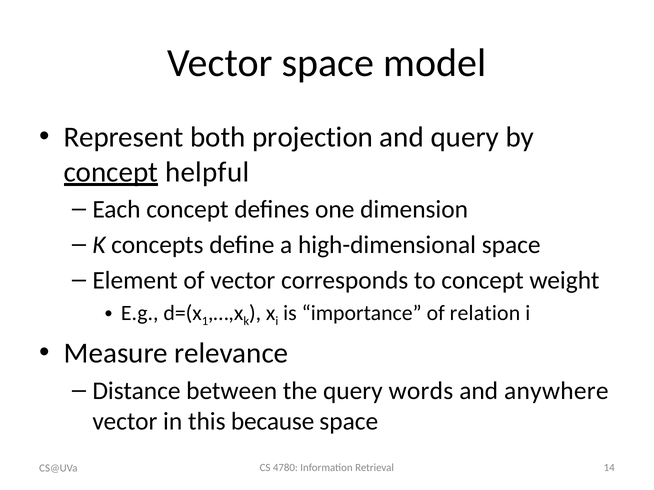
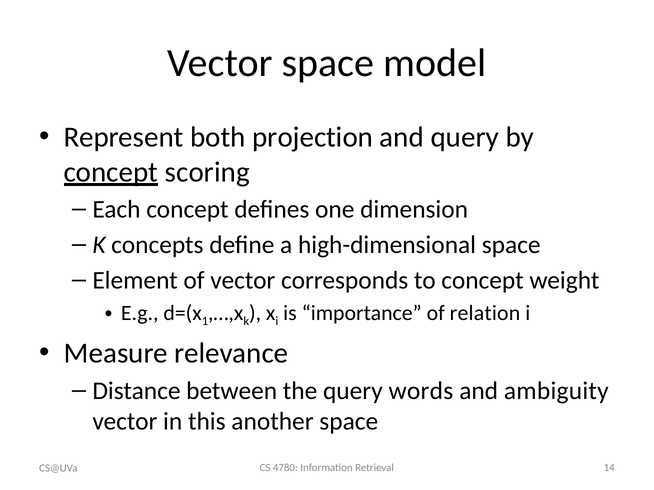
helpful: helpful -> scoring
anywhere: anywhere -> ambiguity
because: because -> another
